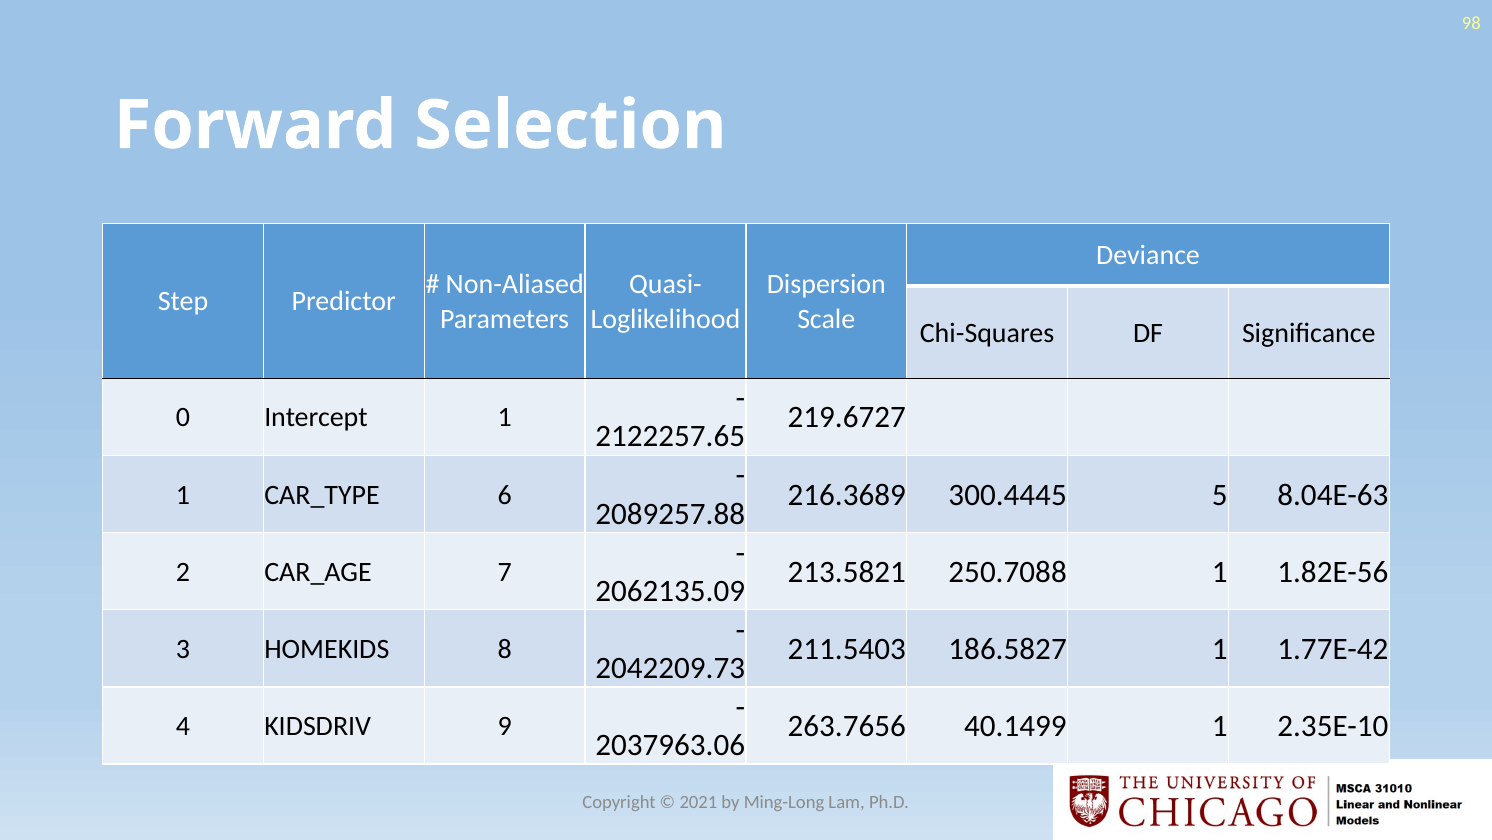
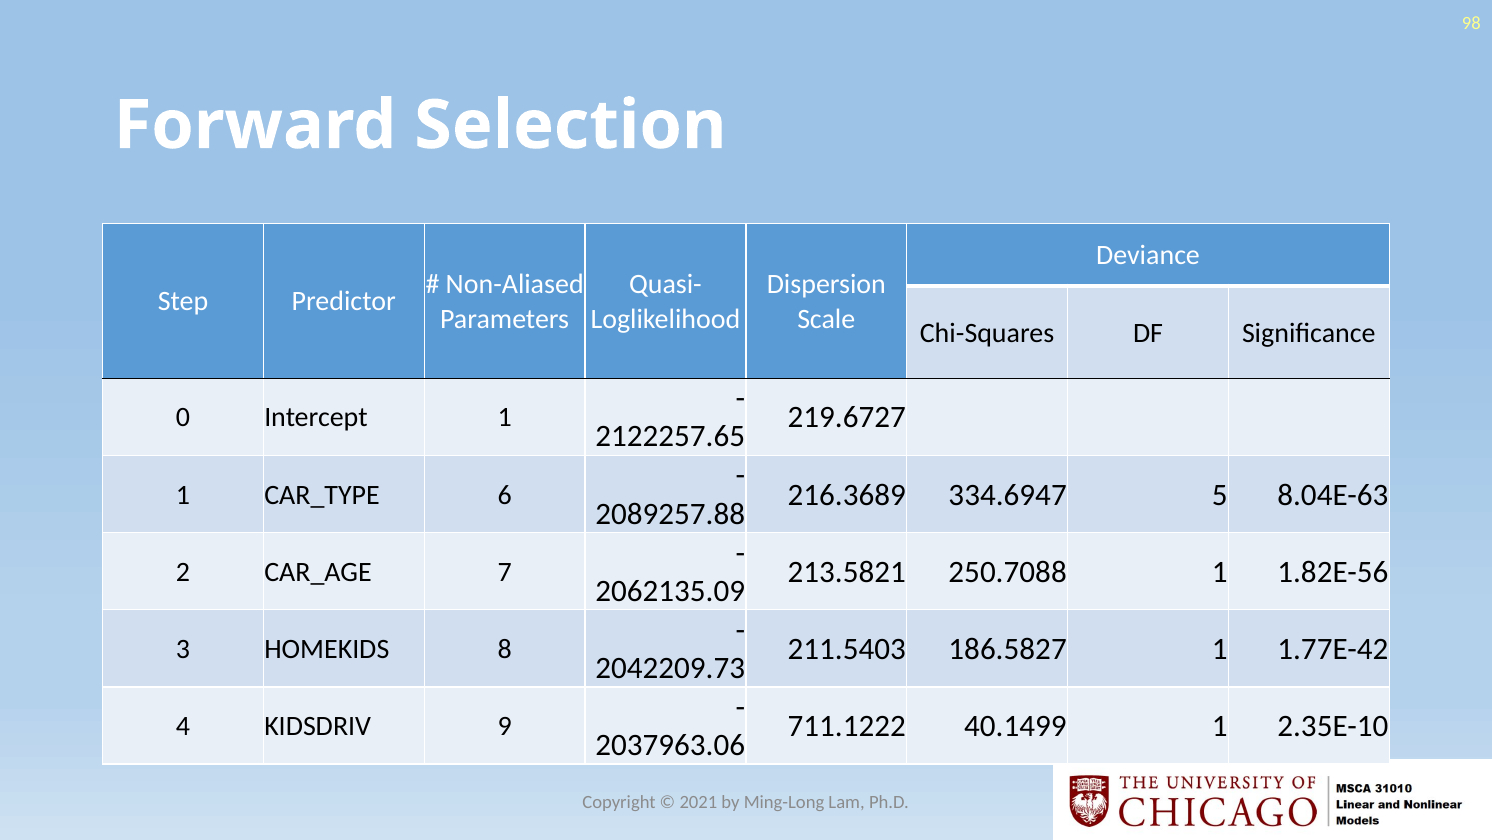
300.4445: 300.4445 -> 334.6947
263.7656: 263.7656 -> 711.1222
